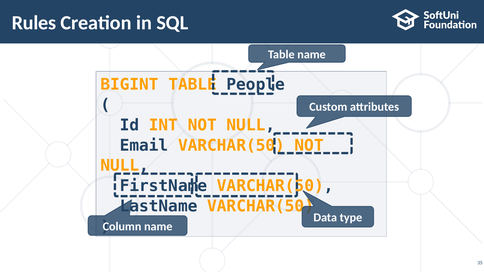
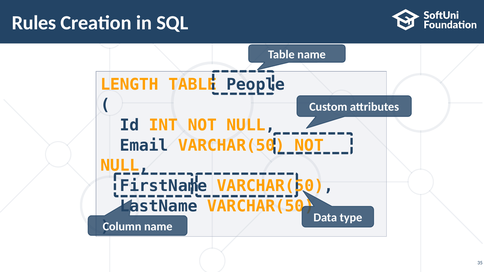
BIGINT: BIGINT -> LENGTH
